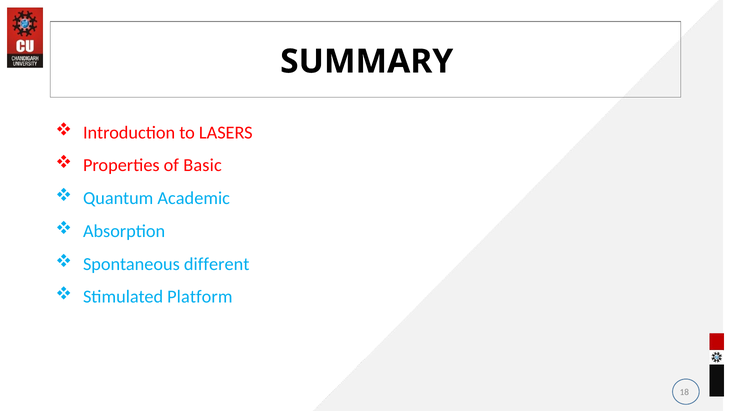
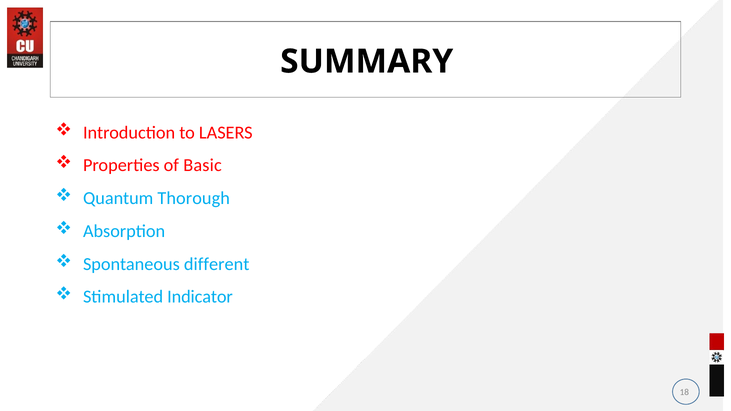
Academic: Academic -> Thorough
Platform: Platform -> Indicator
